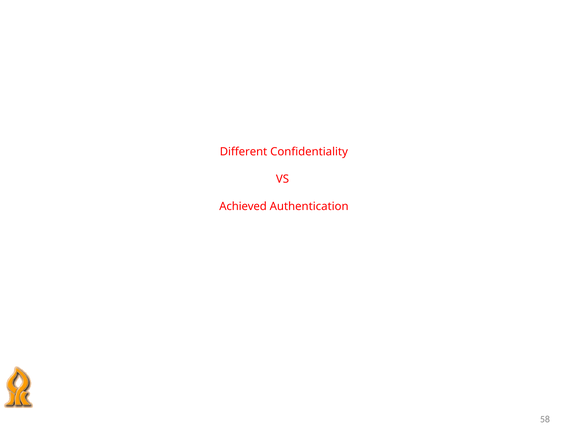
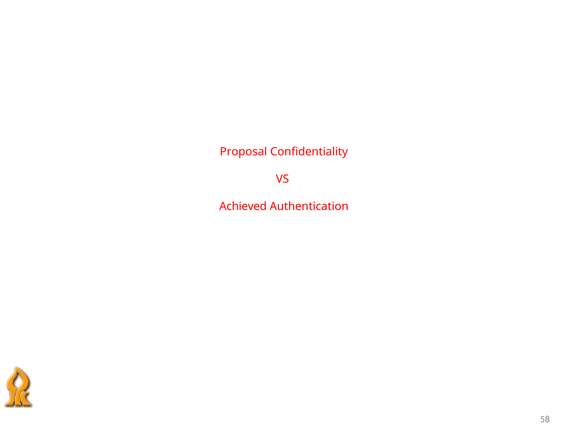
Different: Different -> Proposal
